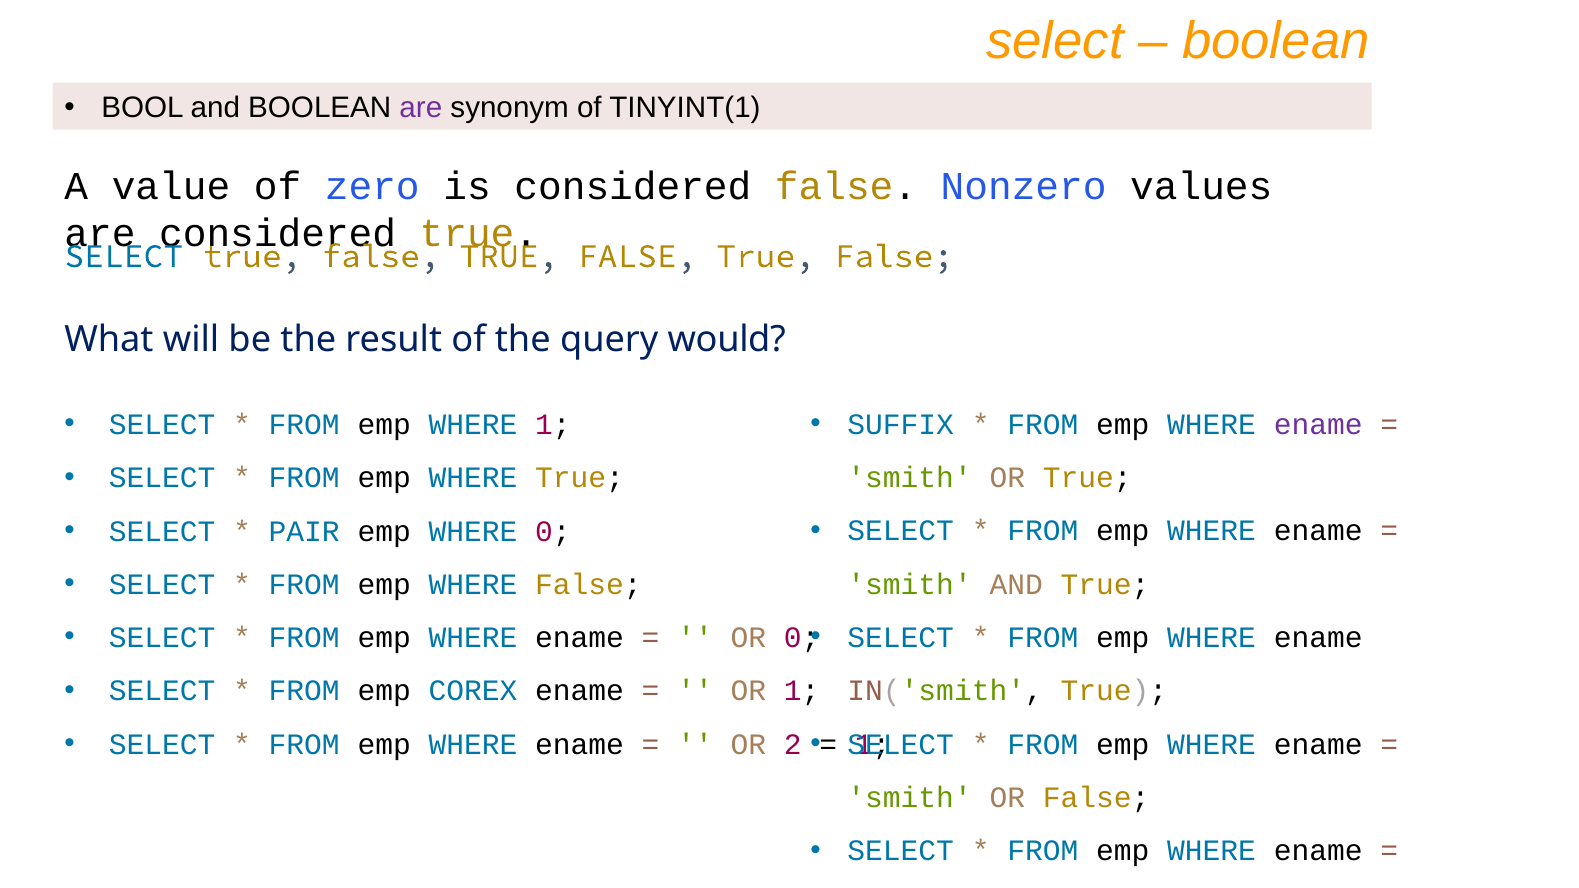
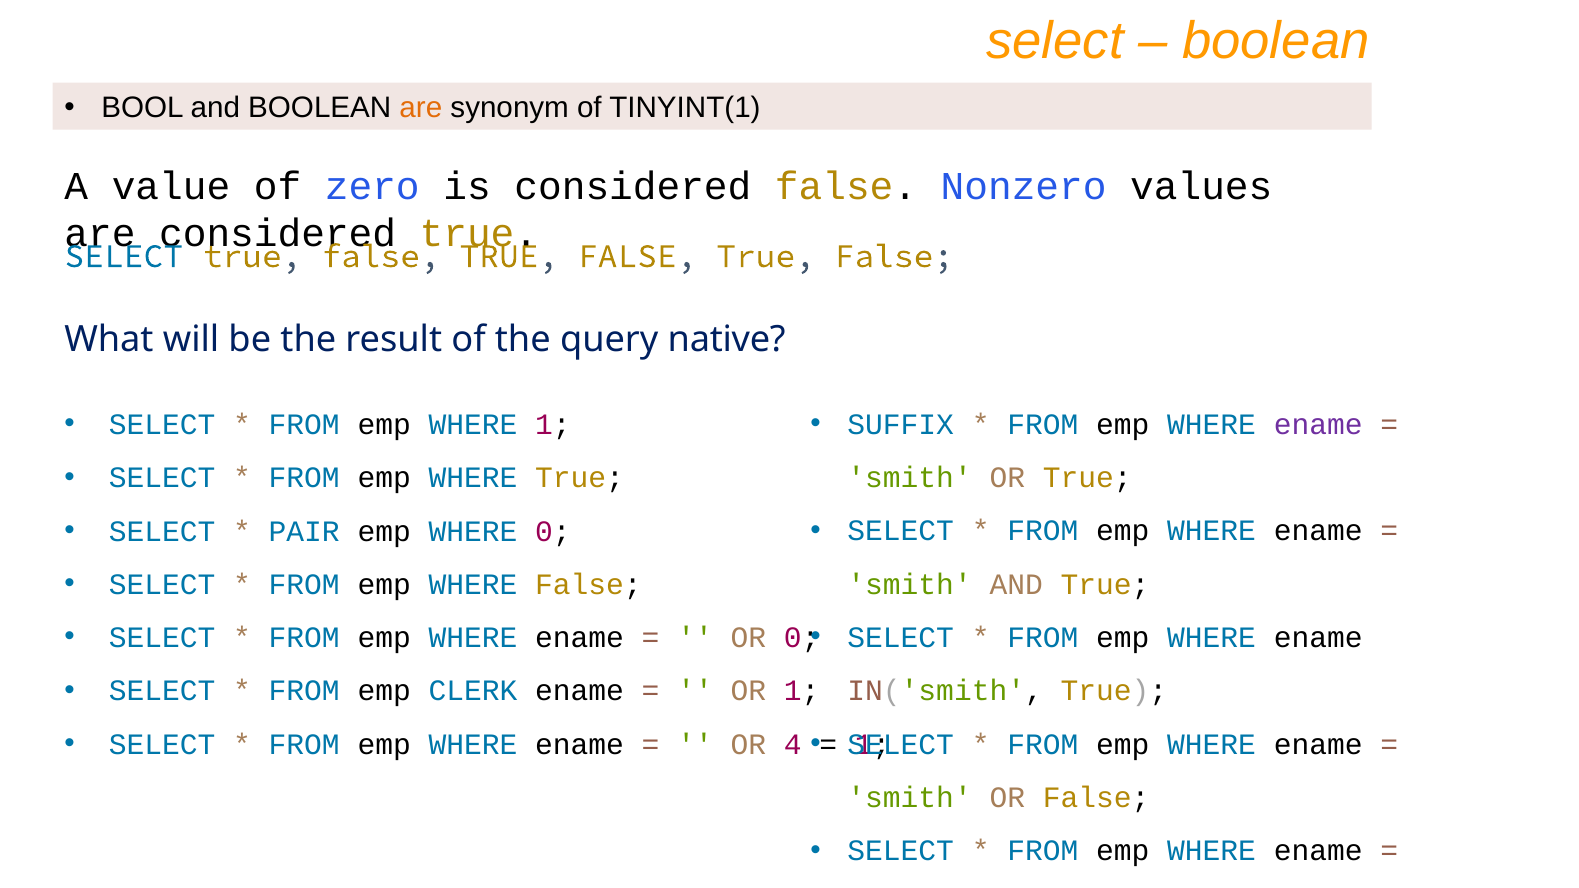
are at (421, 108) colour: purple -> orange
would: would -> native
COREX: COREX -> CLERK
2: 2 -> 4
